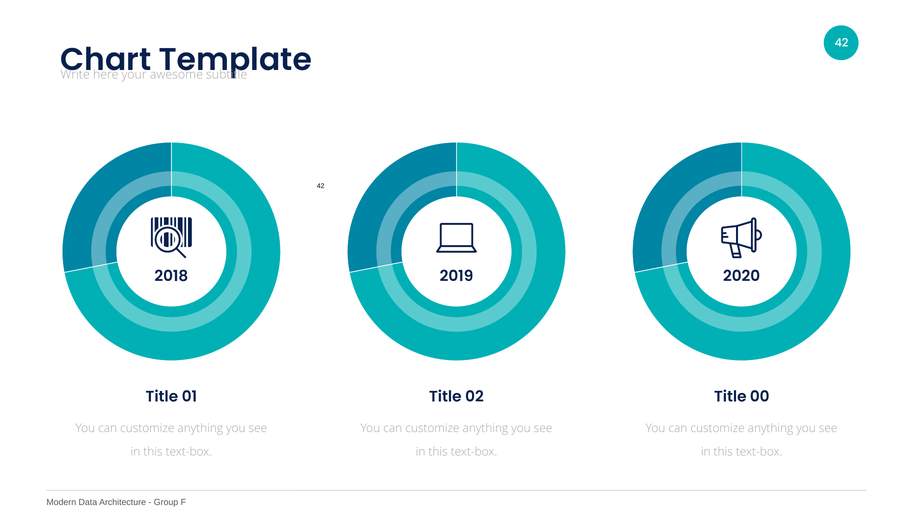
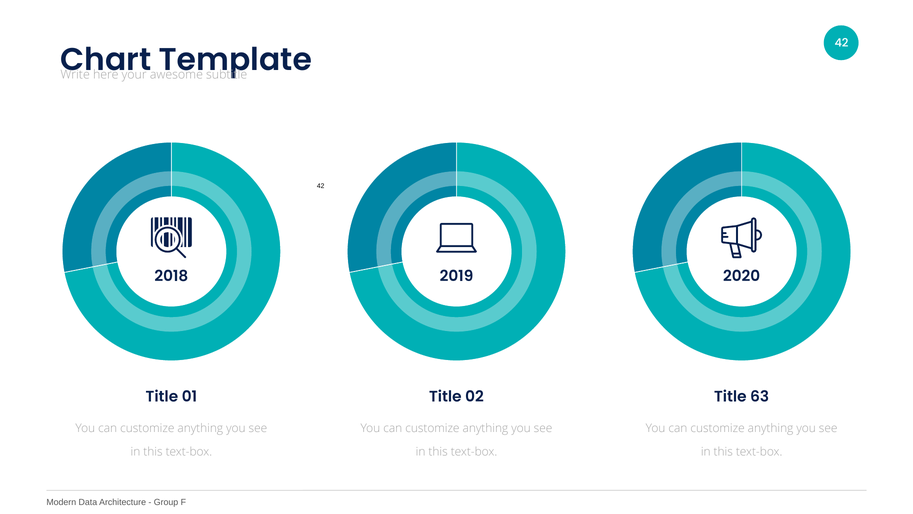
00: 00 -> 63
